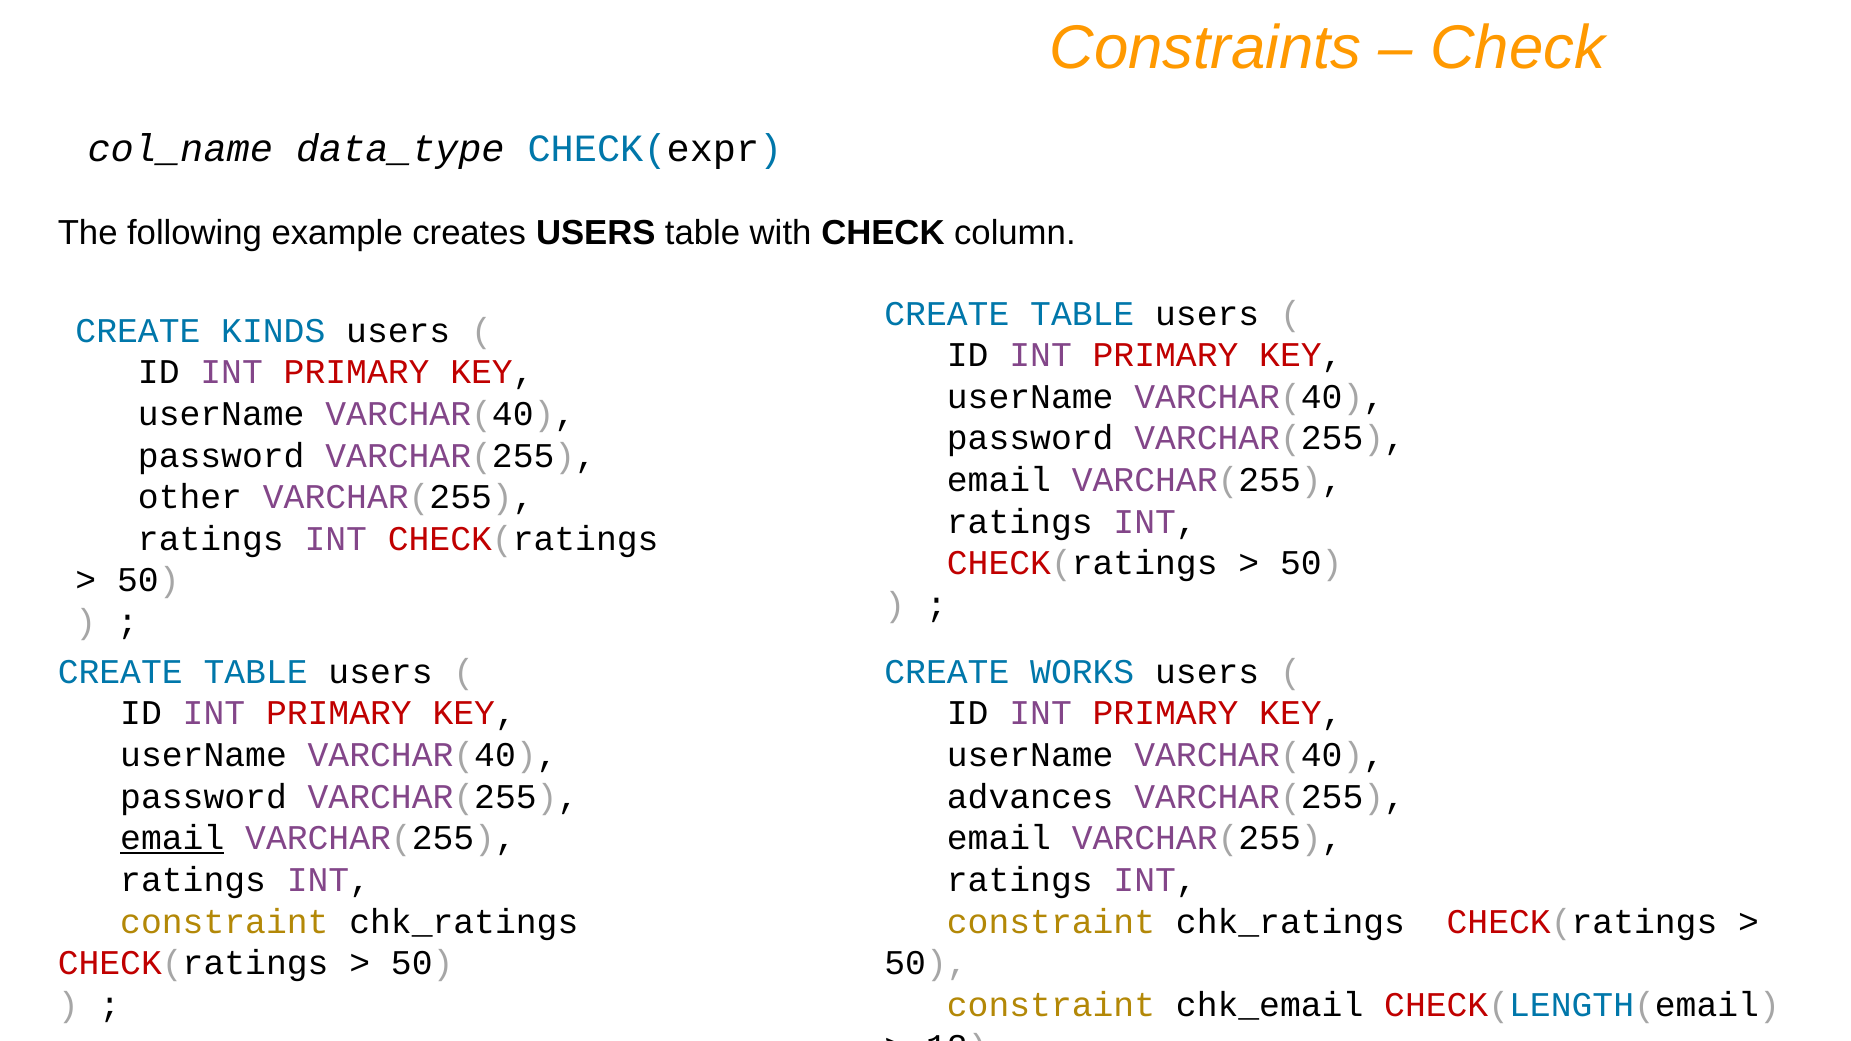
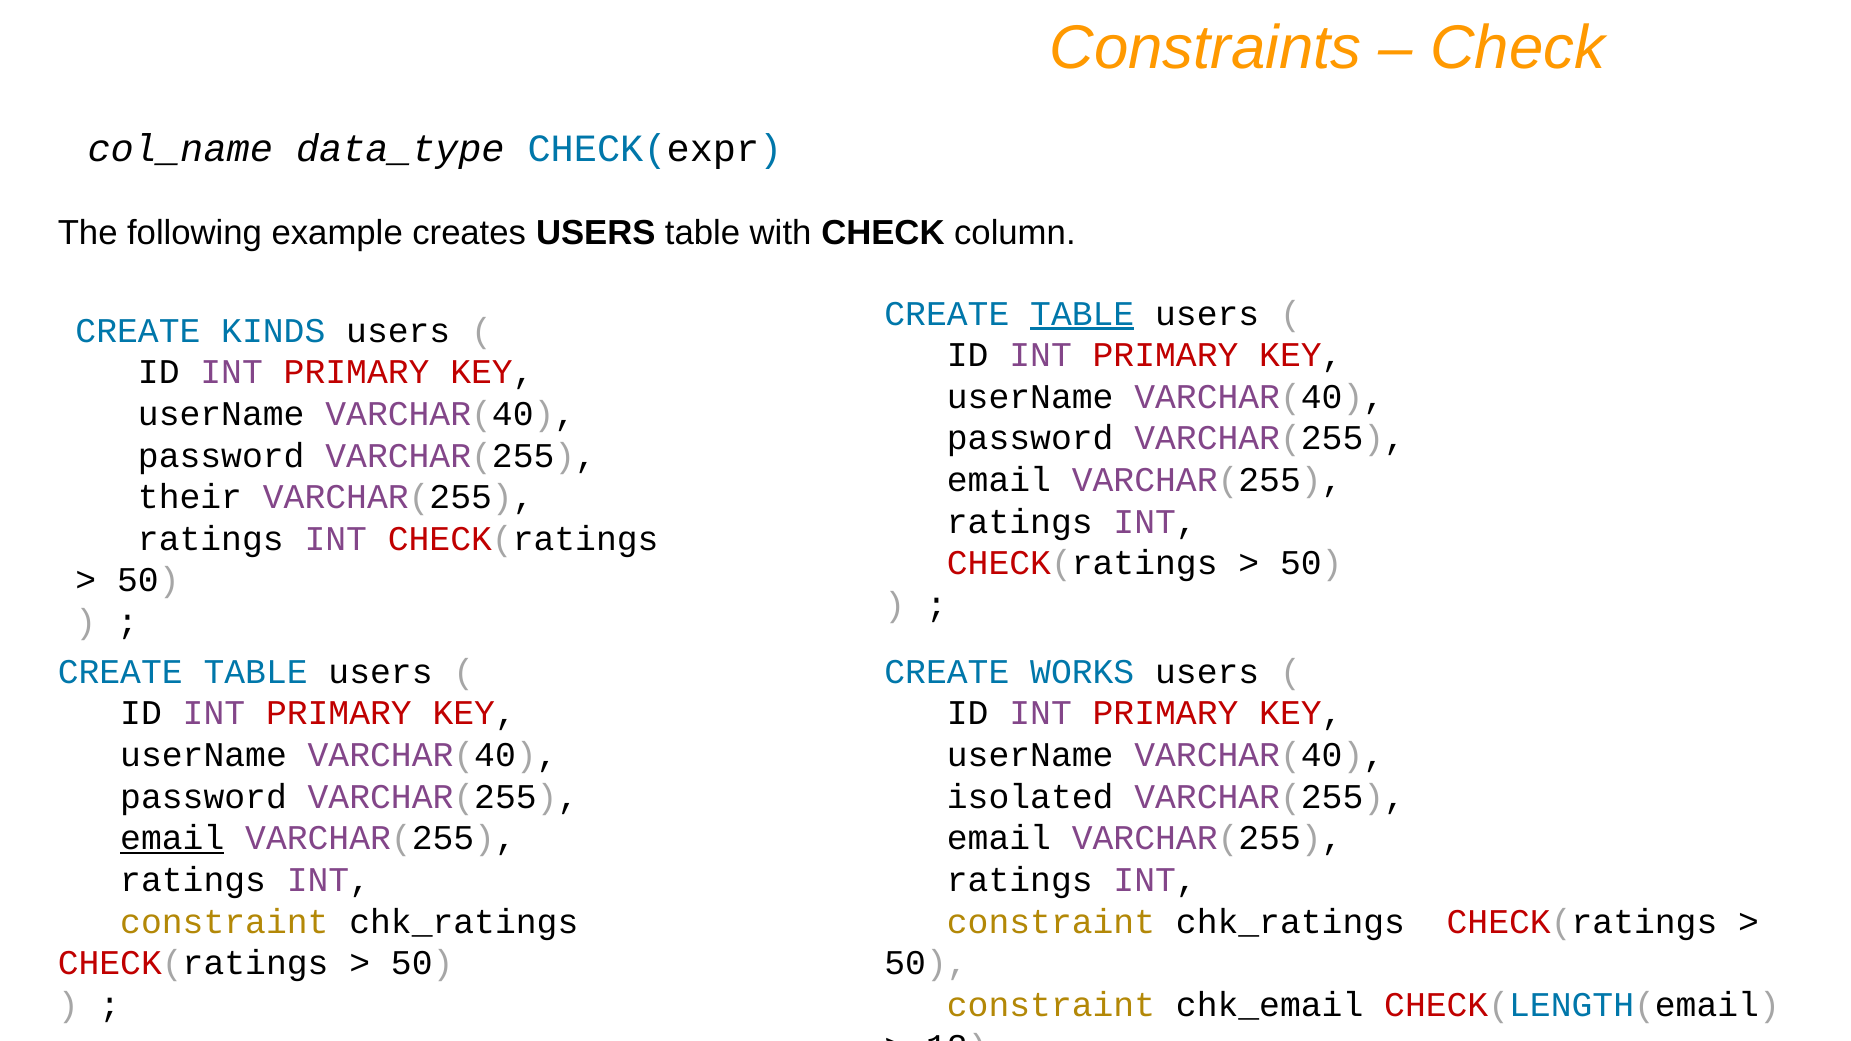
TABLE at (1082, 314) underline: none -> present
other: other -> their
advances: advances -> isolated
